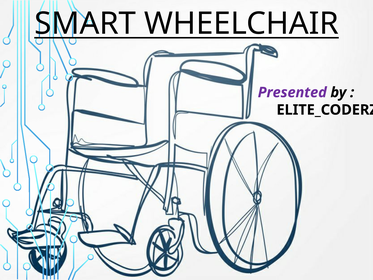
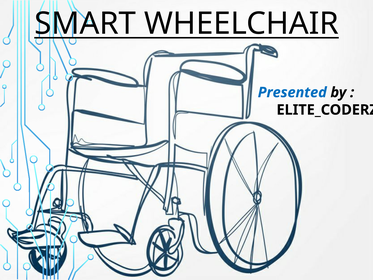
Presented colour: purple -> blue
